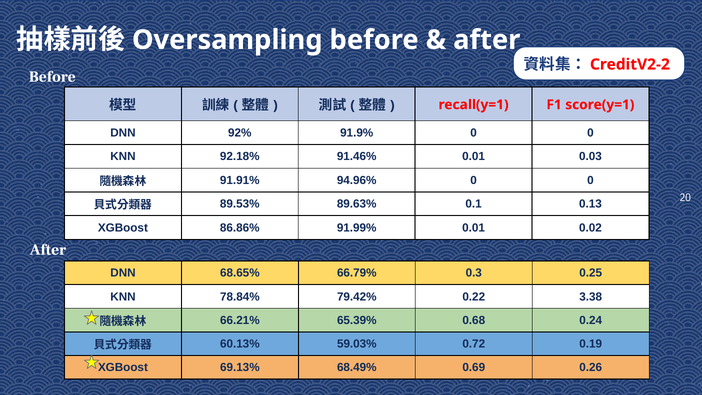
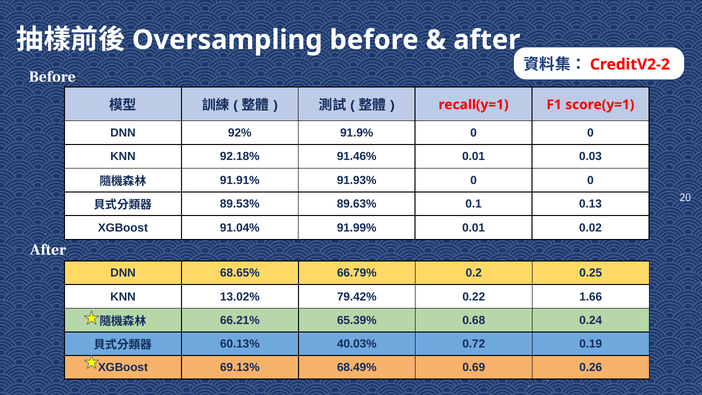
94.96%: 94.96% -> 91.93%
86.86%: 86.86% -> 91.04%
0.3: 0.3 -> 0.2
78.84%: 78.84% -> 13.02%
3.38: 3.38 -> 1.66
59.03%: 59.03% -> 40.03%
